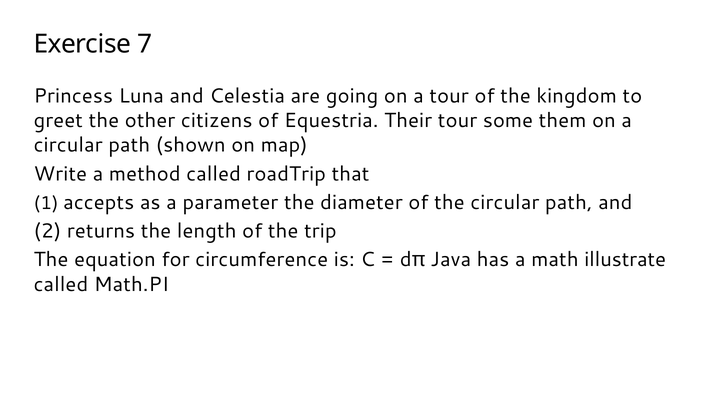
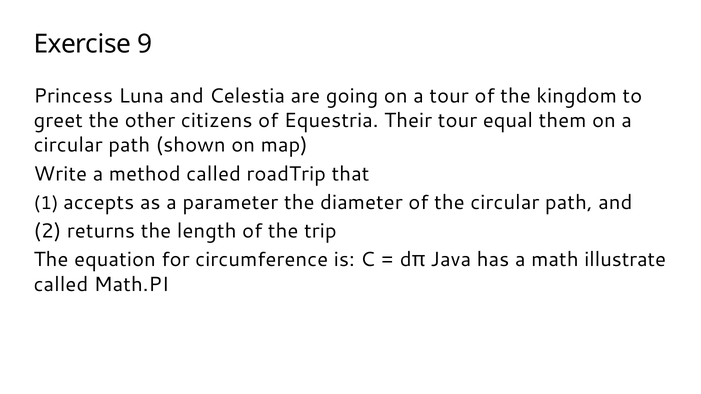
7: 7 -> 9
some: some -> equal
